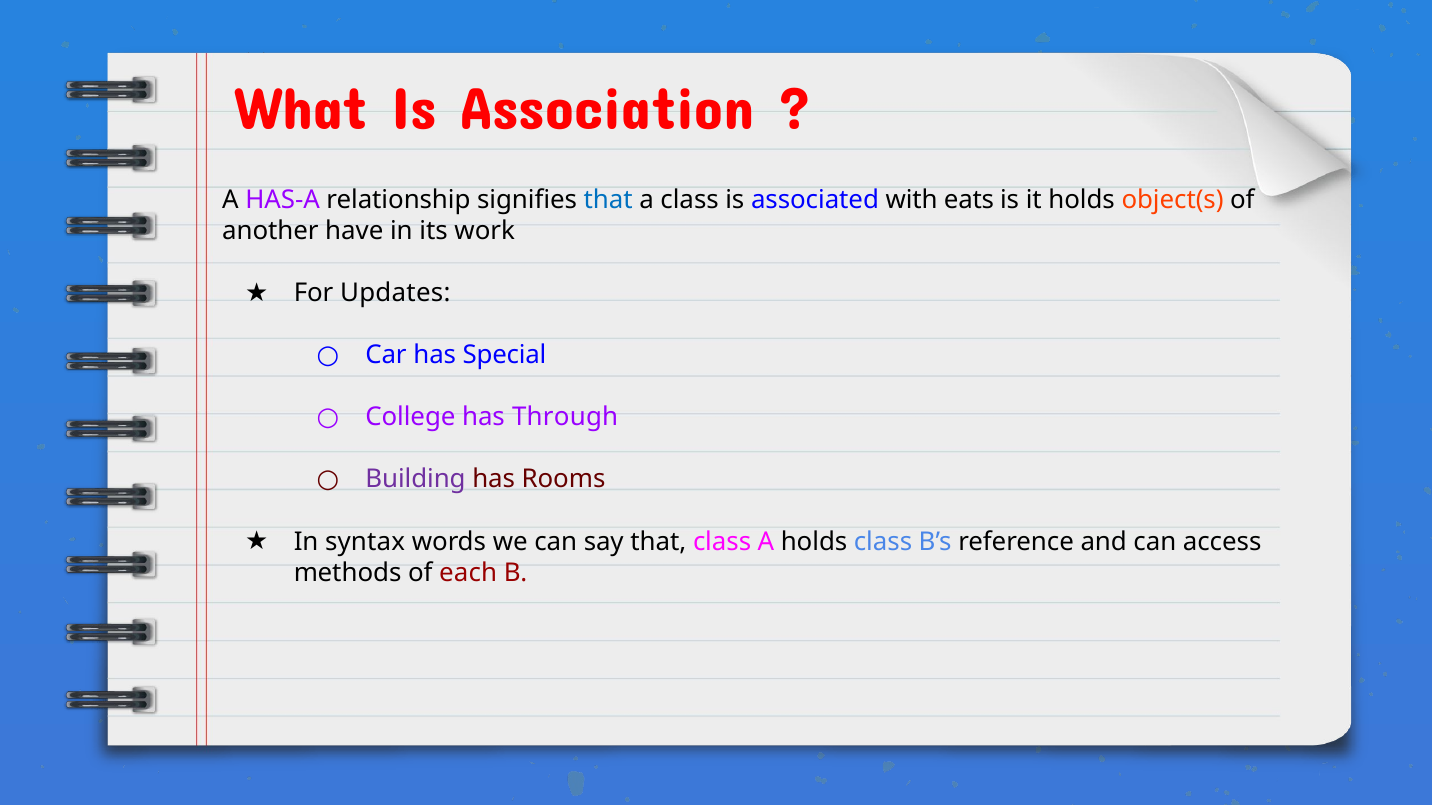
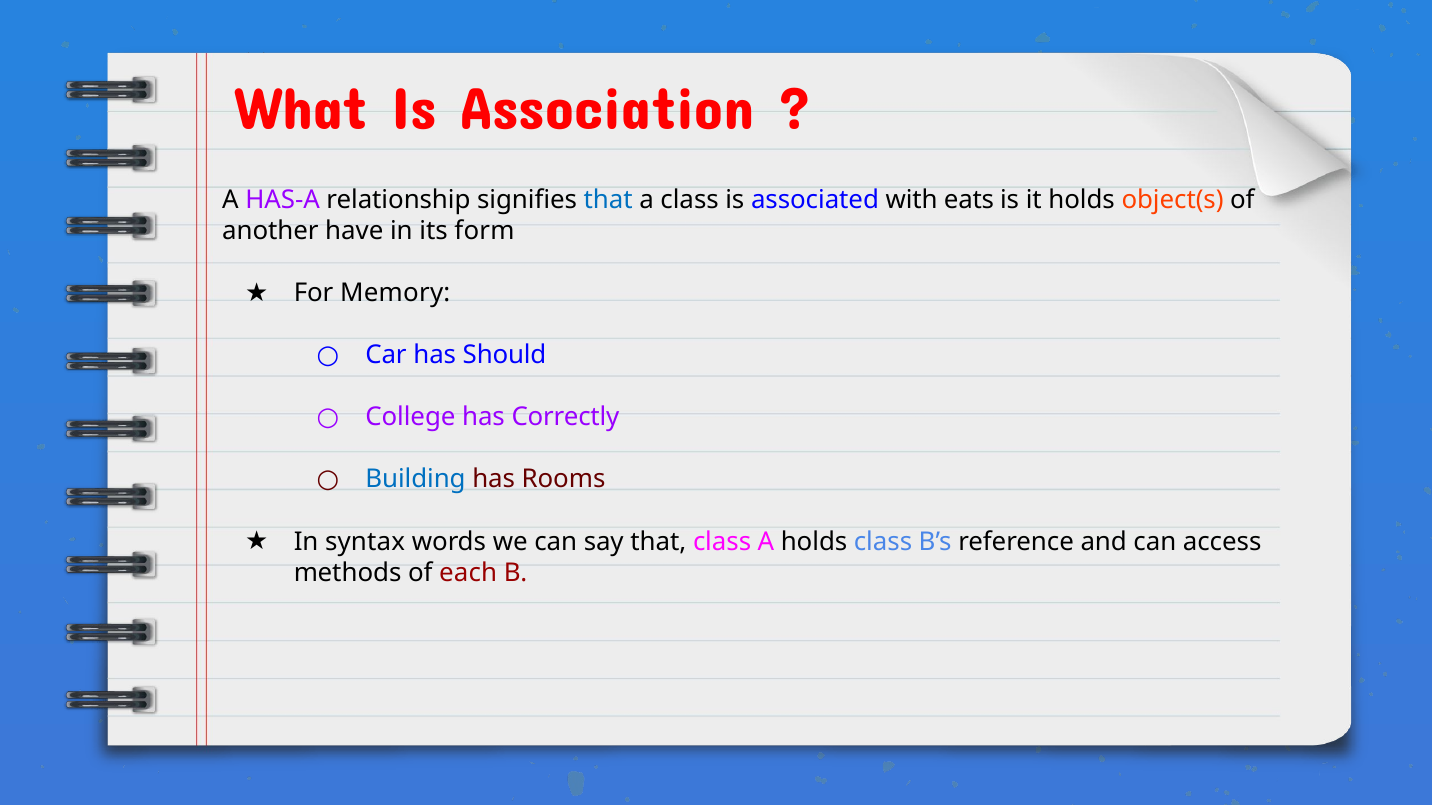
work: work -> form
Updates: Updates -> Memory
Special: Special -> Should
Through: Through -> Correctly
Building colour: purple -> blue
